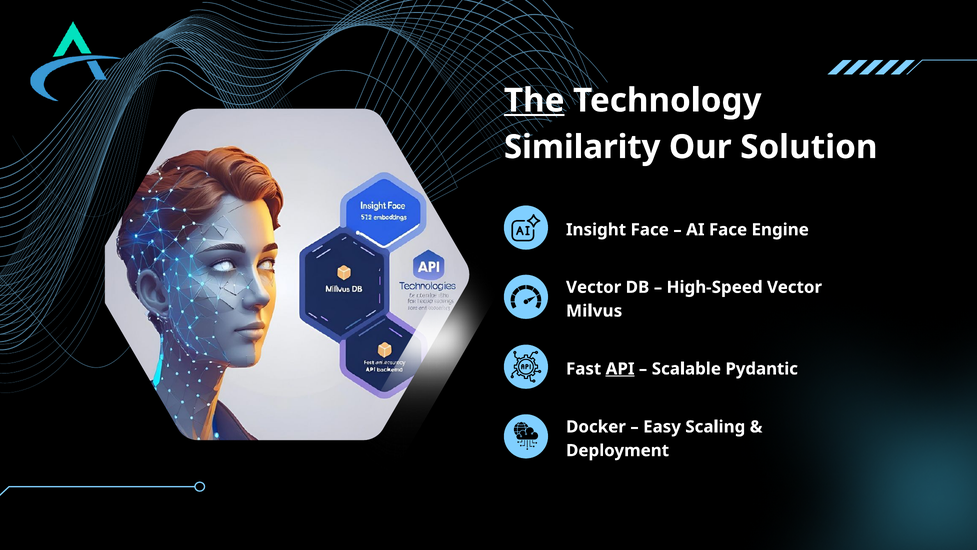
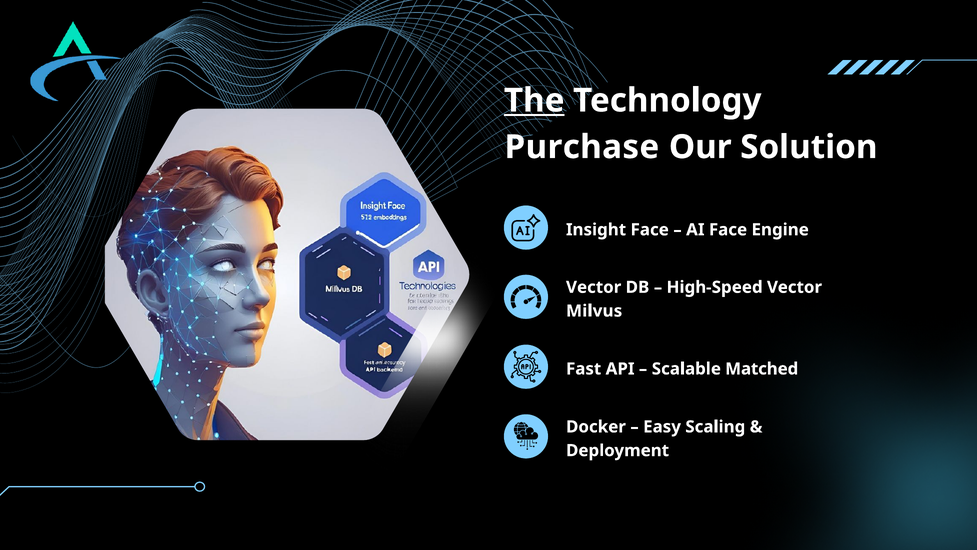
Similarity: Similarity -> Purchase
API underline: present -> none
Pydantic: Pydantic -> Matched
